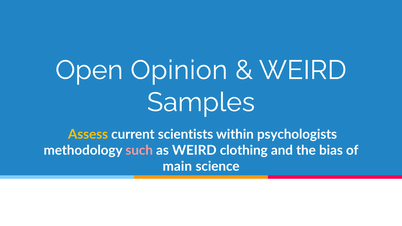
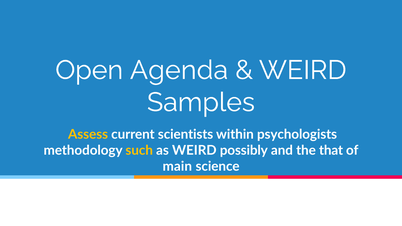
Opinion: Opinion -> Agenda
such colour: pink -> yellow
clothing: clothing -> possibly
bias: bias -> that
